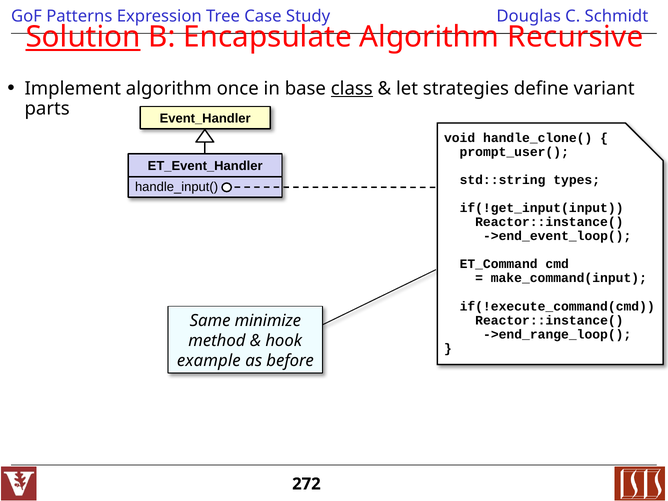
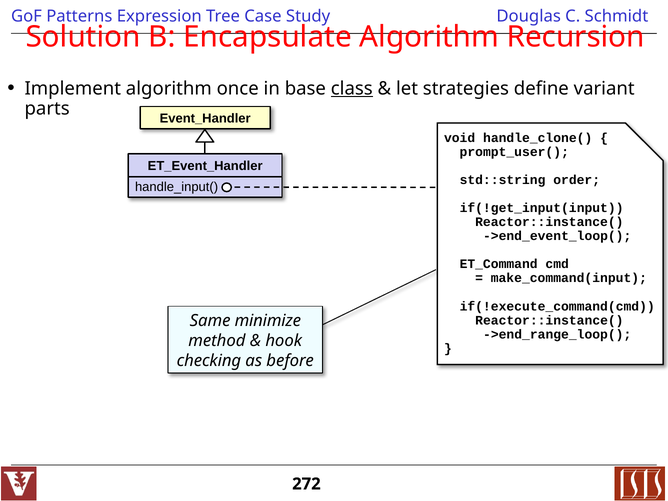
Solution underline: present -> none
Recursive: Recursive -> Recursion
types: types -> order
example: example -> checking
